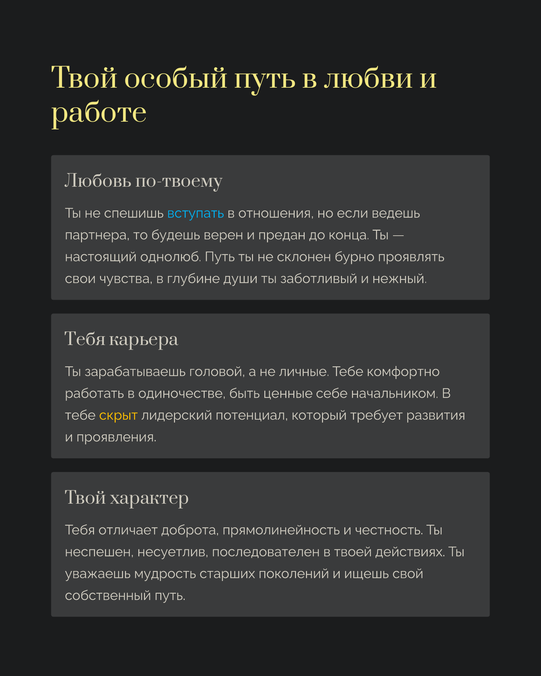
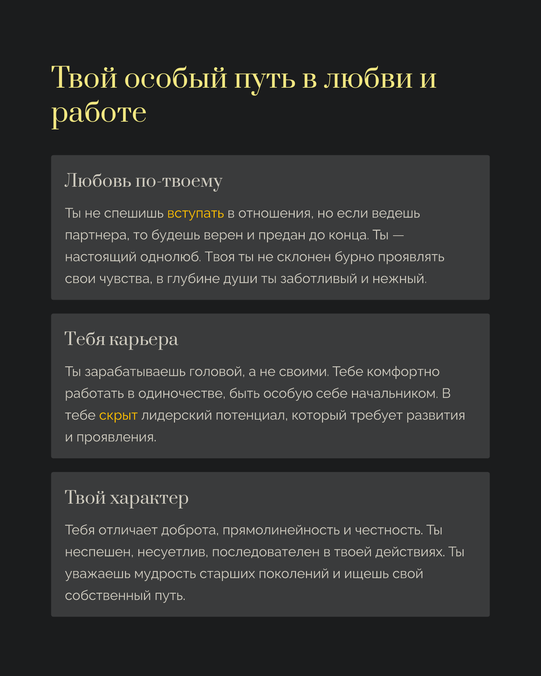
вступать colour: light blue -> yellow
однолюб Путь: Путь -> Твоя
личные: личные -> своими
ценные: ценные -> особую
